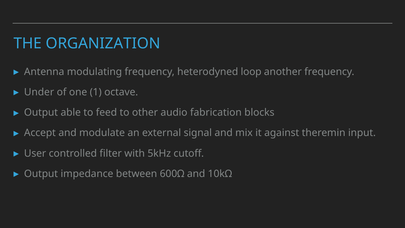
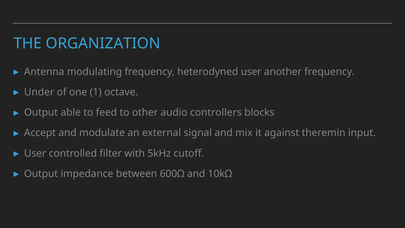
heterodyned loop: loop -> user
fabrication: fabrication -> controllers
